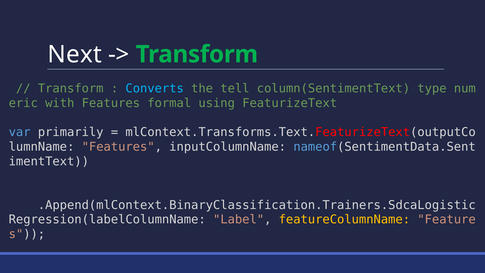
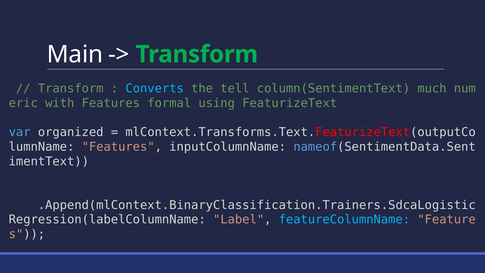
Next: Next -> Main
type: type -> much
primarily: primarily -> organized
featureColumnName colour: yellow -> light blue
